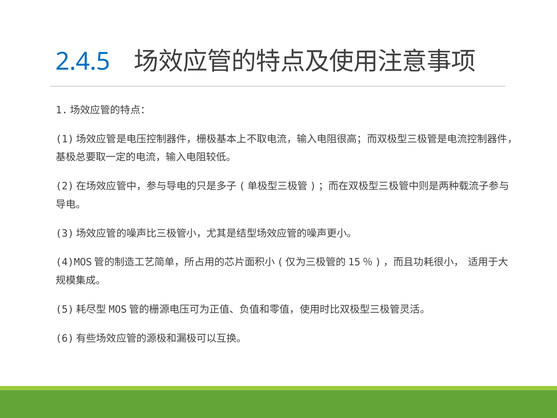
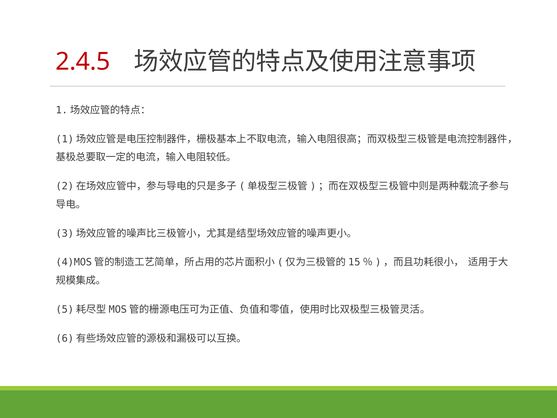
2.4.5 colour: blue -> red
